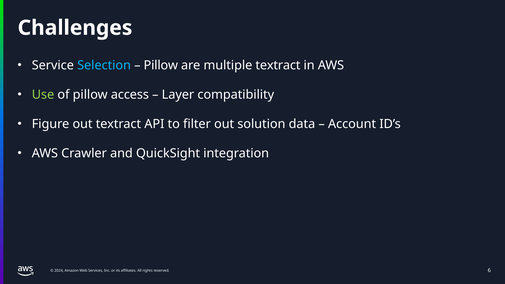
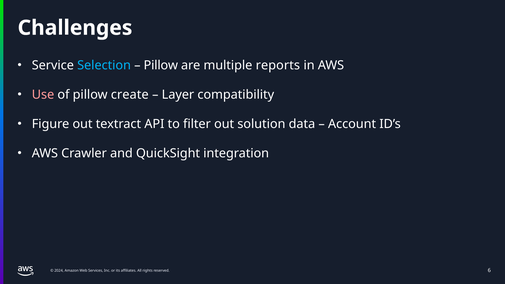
multiple textract: textract -> reports
Use colour: light green -> pink
access: access -> create
